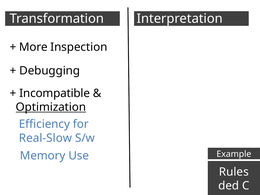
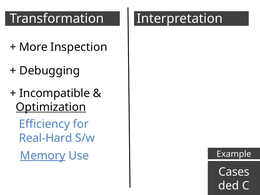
Real-Slow: Real-Slow -> Real-Hard
Memory underline: none -> present
Rules: Rules -> Cases
